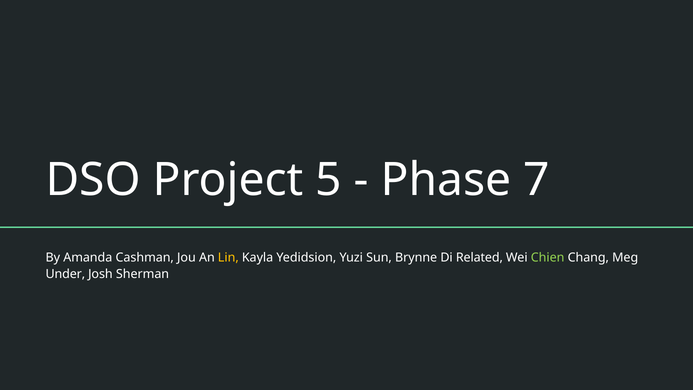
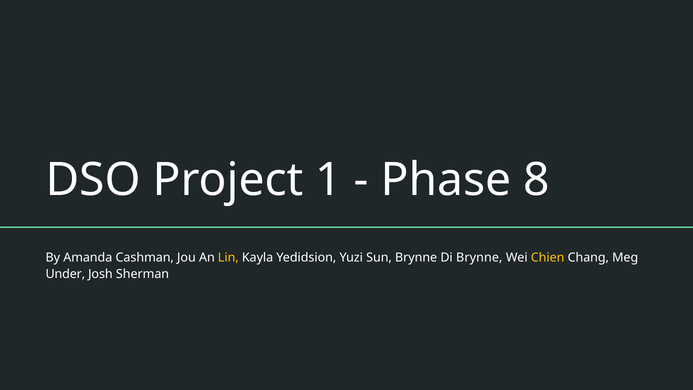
5: 5 -> 1
7: 7 -> 8
Di Related: Related -> Brynne
Chien colour: light green -> yellow
